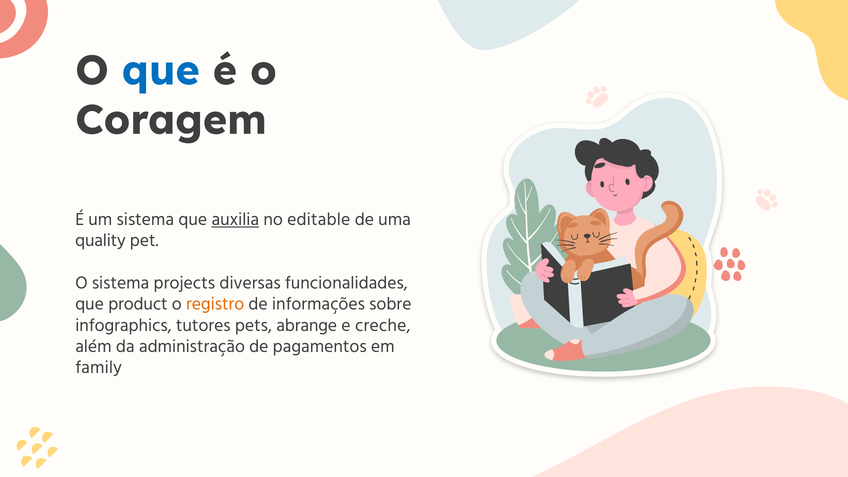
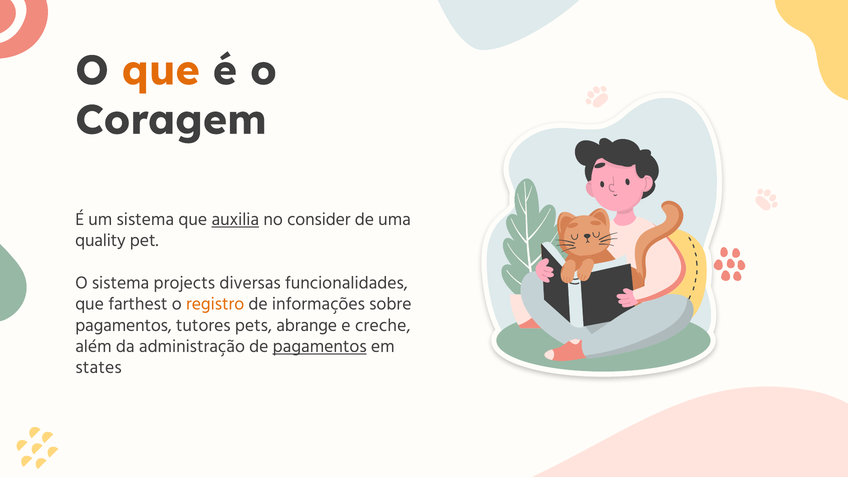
que at (161, 71) colour: blue -> orange
editable: editable -> consider
product: product -> farthest
infographics at (123, 325): infographics -> pagamentos
pagamentos at (320, 346) underline: none -> present
family: family -> states
